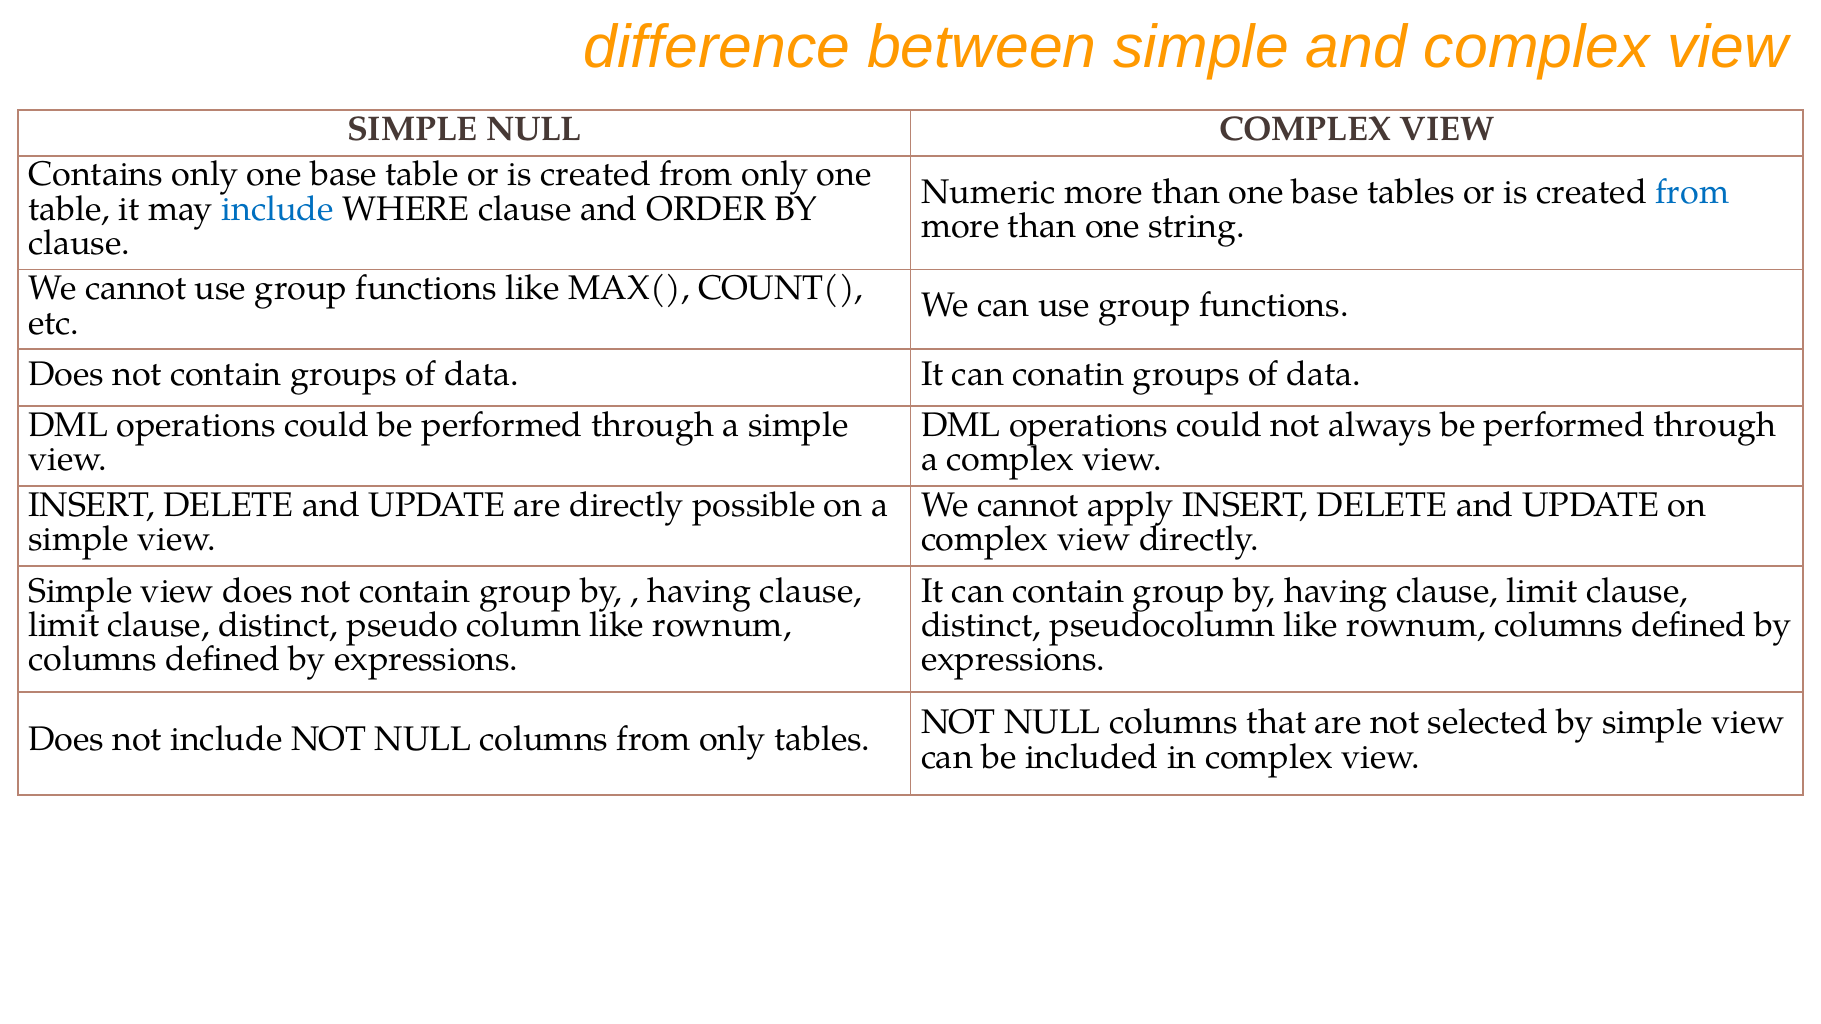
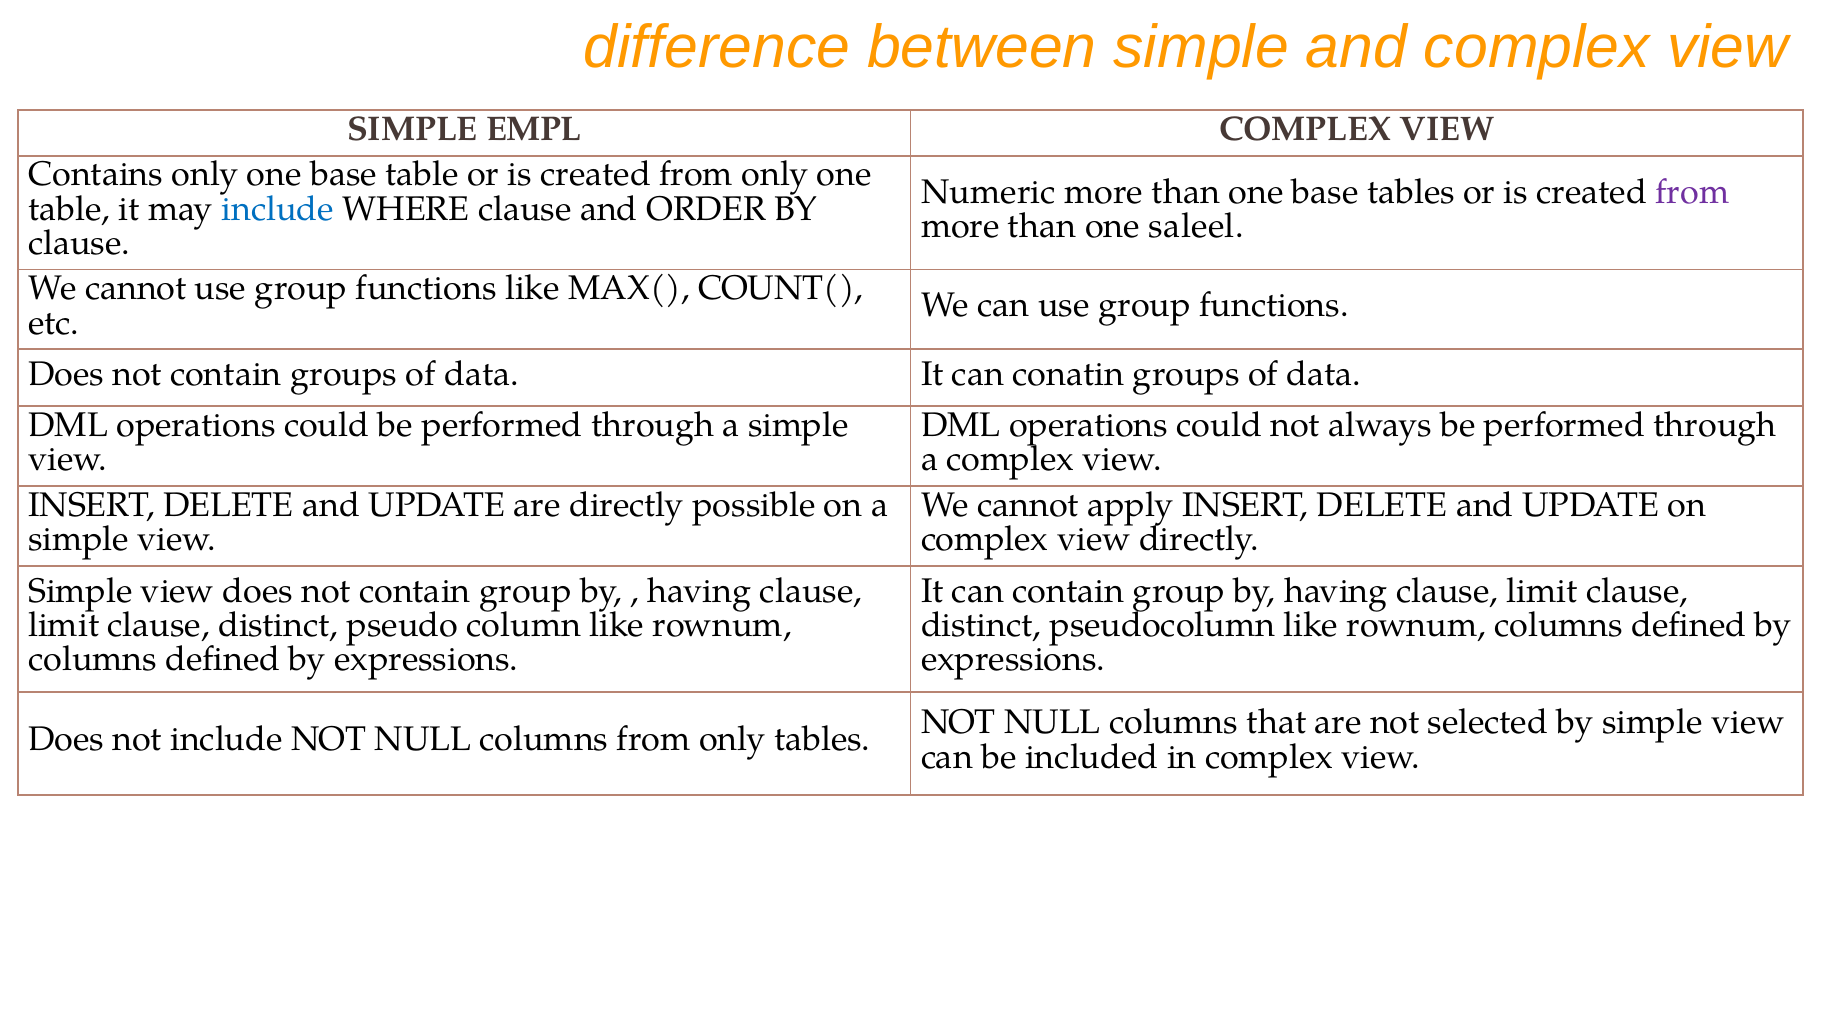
SIMPLE NULL: NULL -> EMPL
from at (1692, 192) colour: blue -> purple
string: string -> saleel
